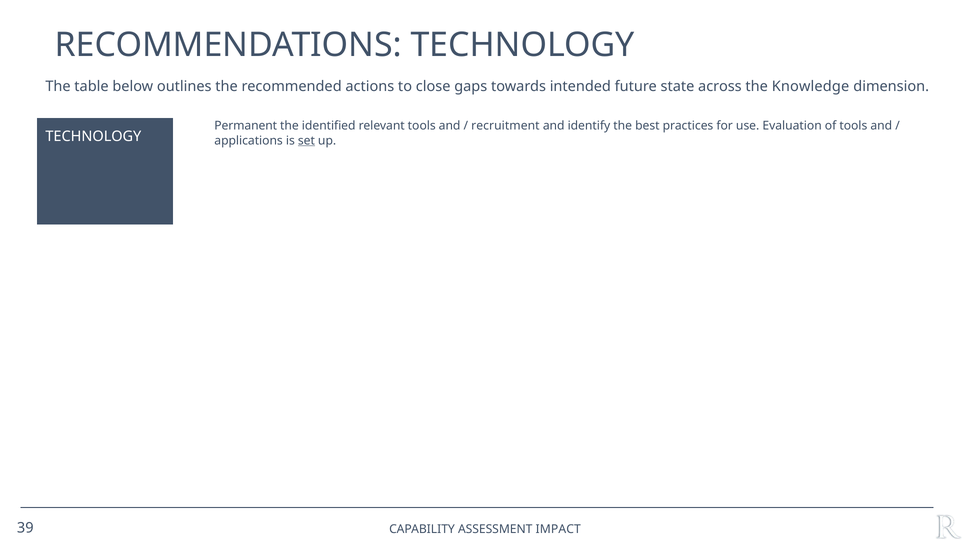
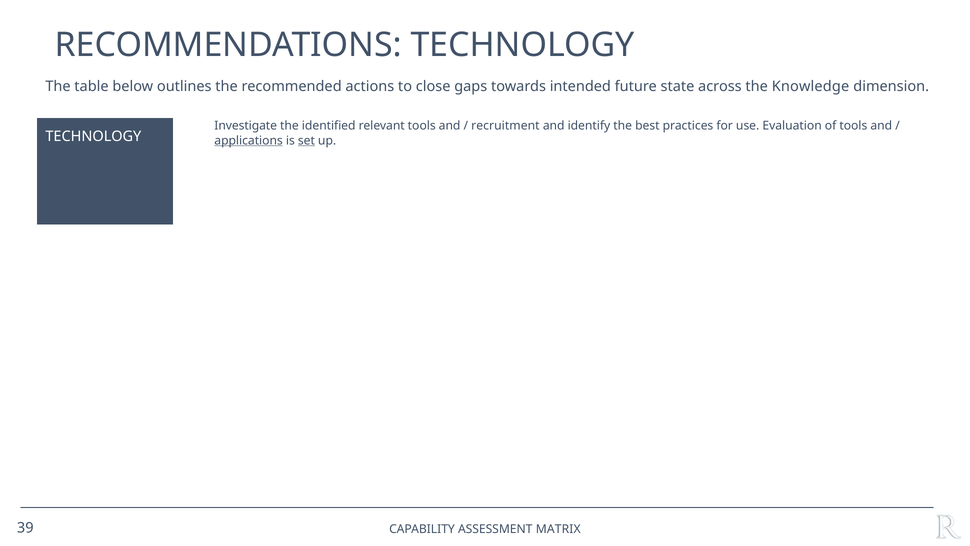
Permanent: Permanent -> Investigate
applications underline: none -> present
IMPACT: IMPACT -> MATRIX
